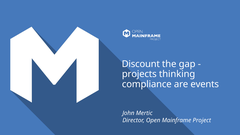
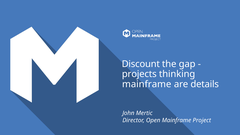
compliance at (147, 84): compliance -> mainframe
events: events -> details
